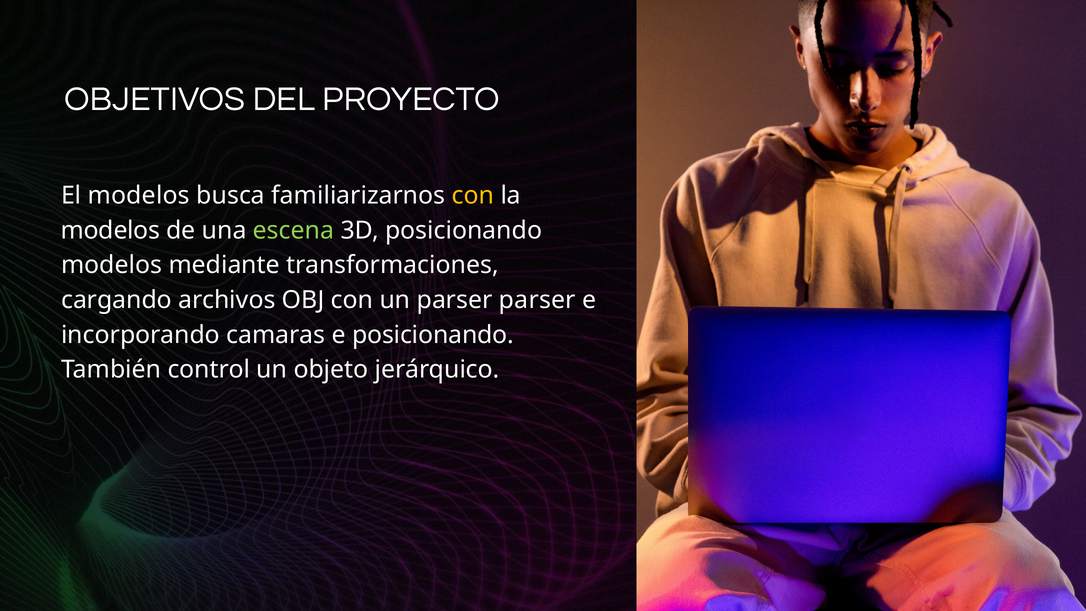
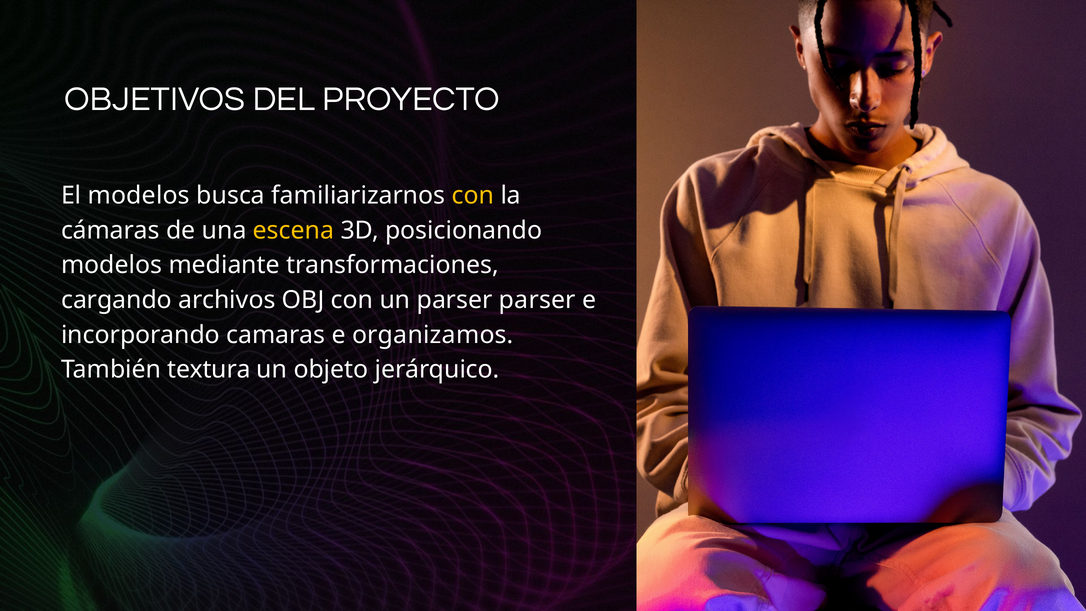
modelos at (110, 230): modelos -> cámaras
escena colour: light green -> yellow
e posicionando: posicionando -> organizamos
control: control -> textura
